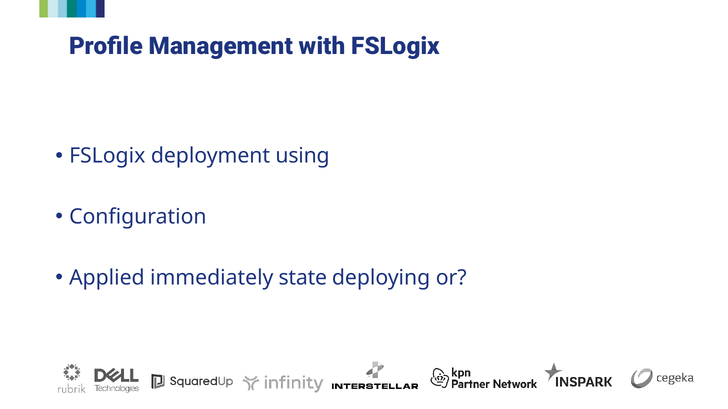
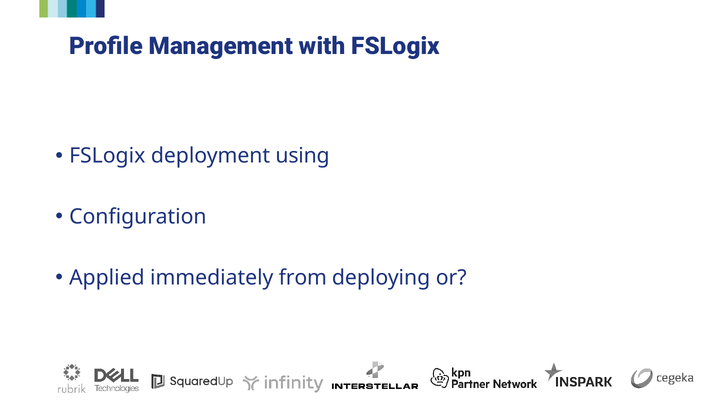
state: state -> from
